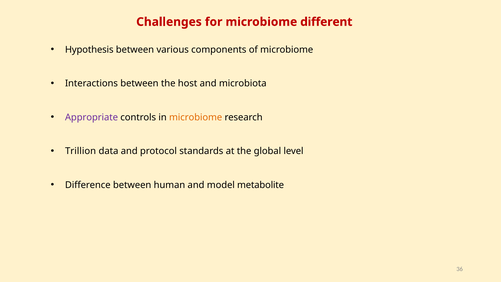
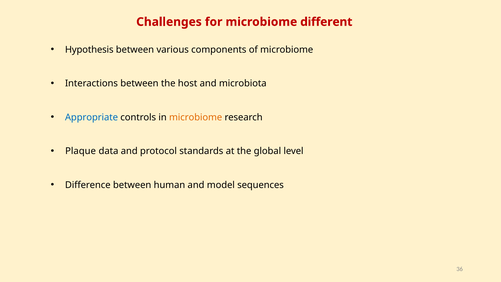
Appropriate colour: purple -> blue
Trillion: Trillion -> Plaque
metabolite: metabolite -> sequences
